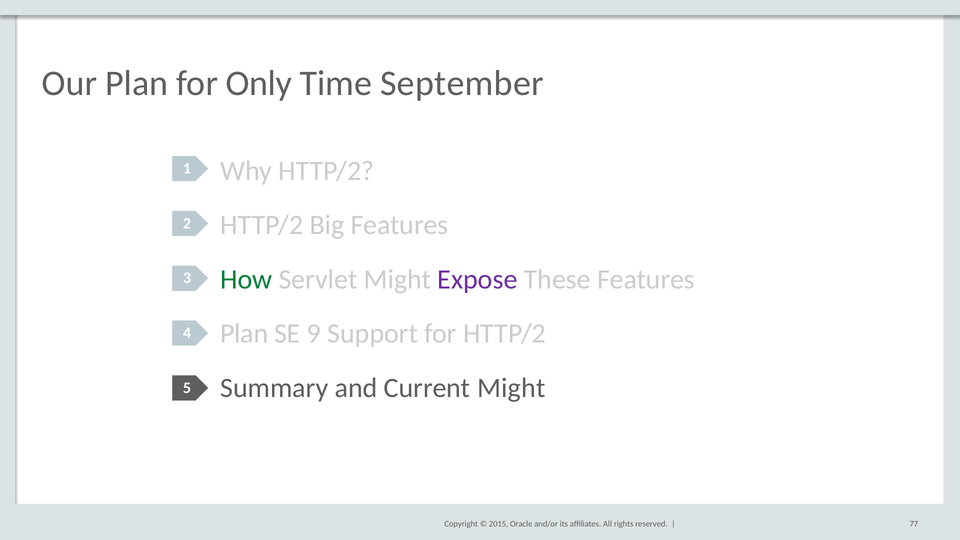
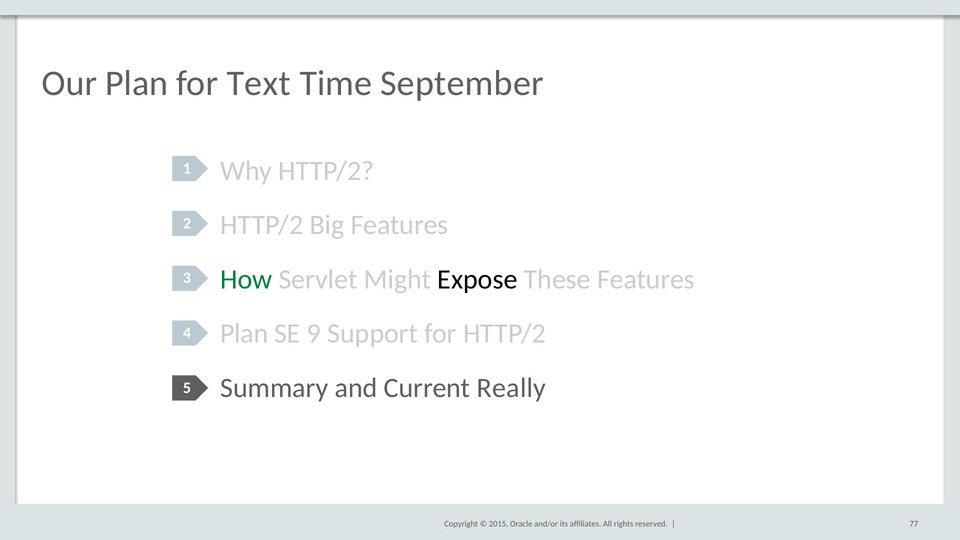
Only: Only -> Text
Expose colour: purple -> black
Current Might: Might -> Really
